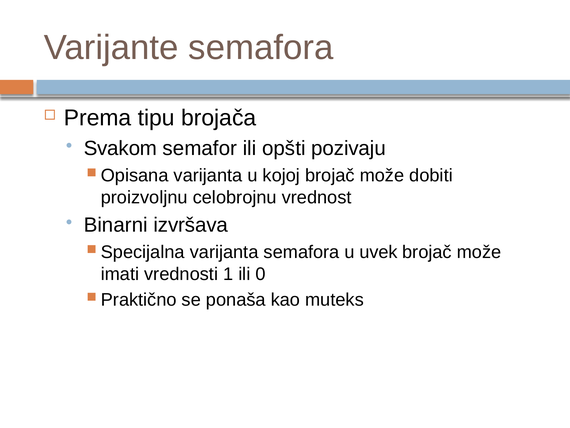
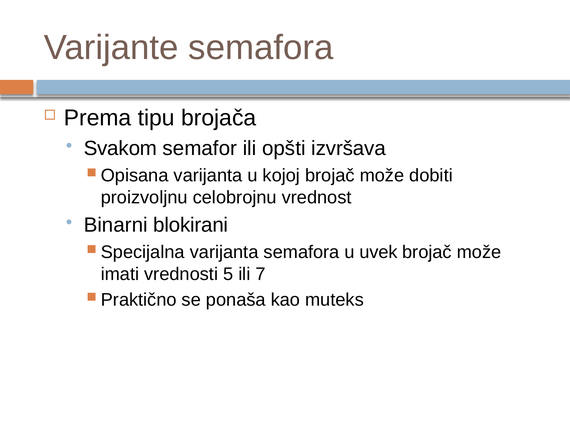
pozivaju: pozivaju -> izvršava
izvršava: izvršava -> blokirani
1: 1 -> 5
0: 0 -> 7
